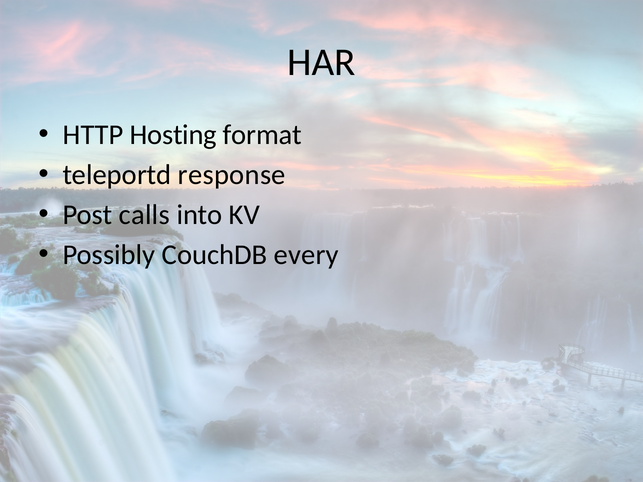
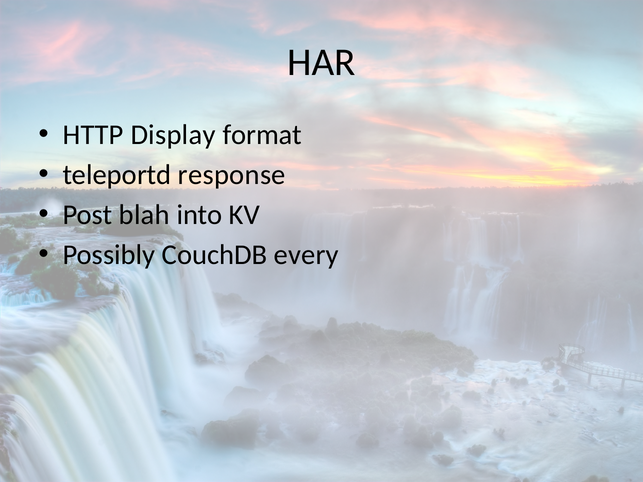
Hosting: Hosting -> Display
calls: calls -> blah
